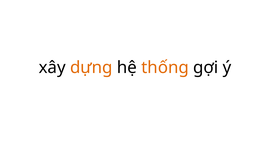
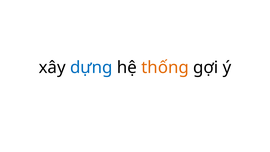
dựng colour: orange -> blue
